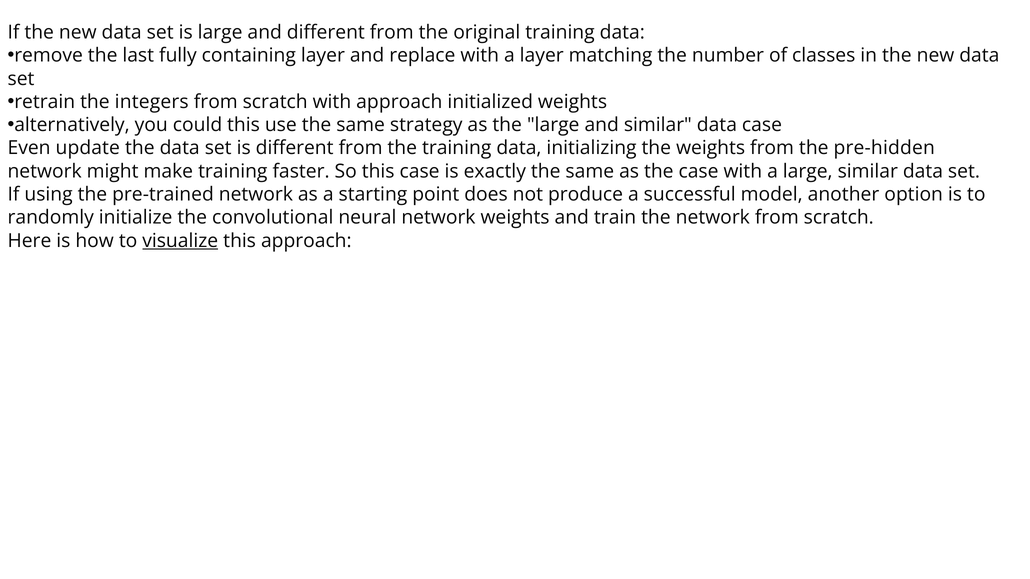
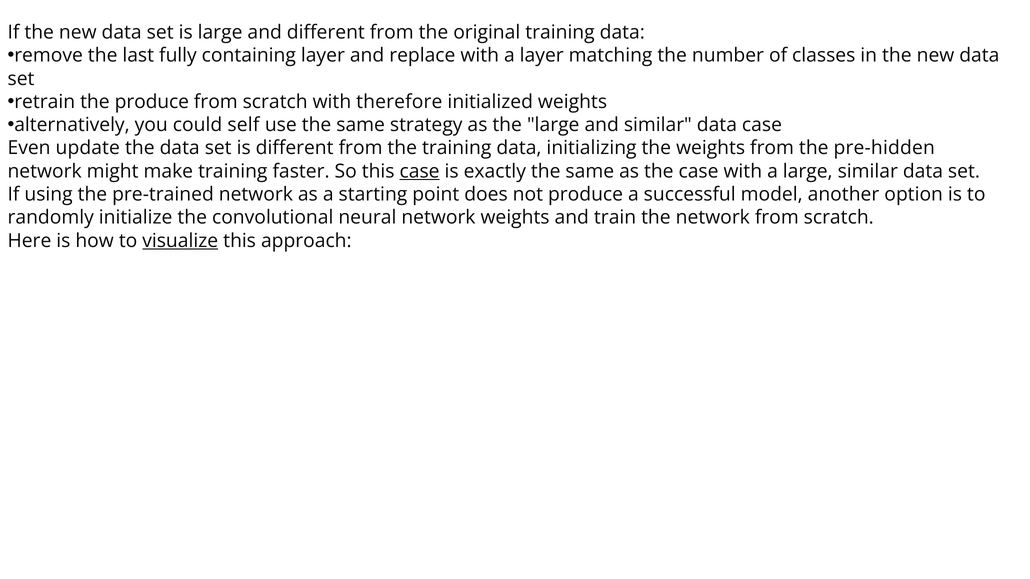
the integers: integers -> produce
with approach: approach -> therefore
could this: this -> self
case at (420, 171) underline: none -> present
